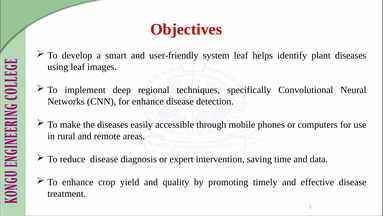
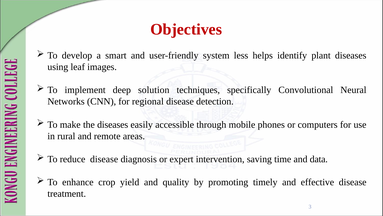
system leaf: leaf -> less
regional: regional -> solution
for enhance: enhance -> regional
